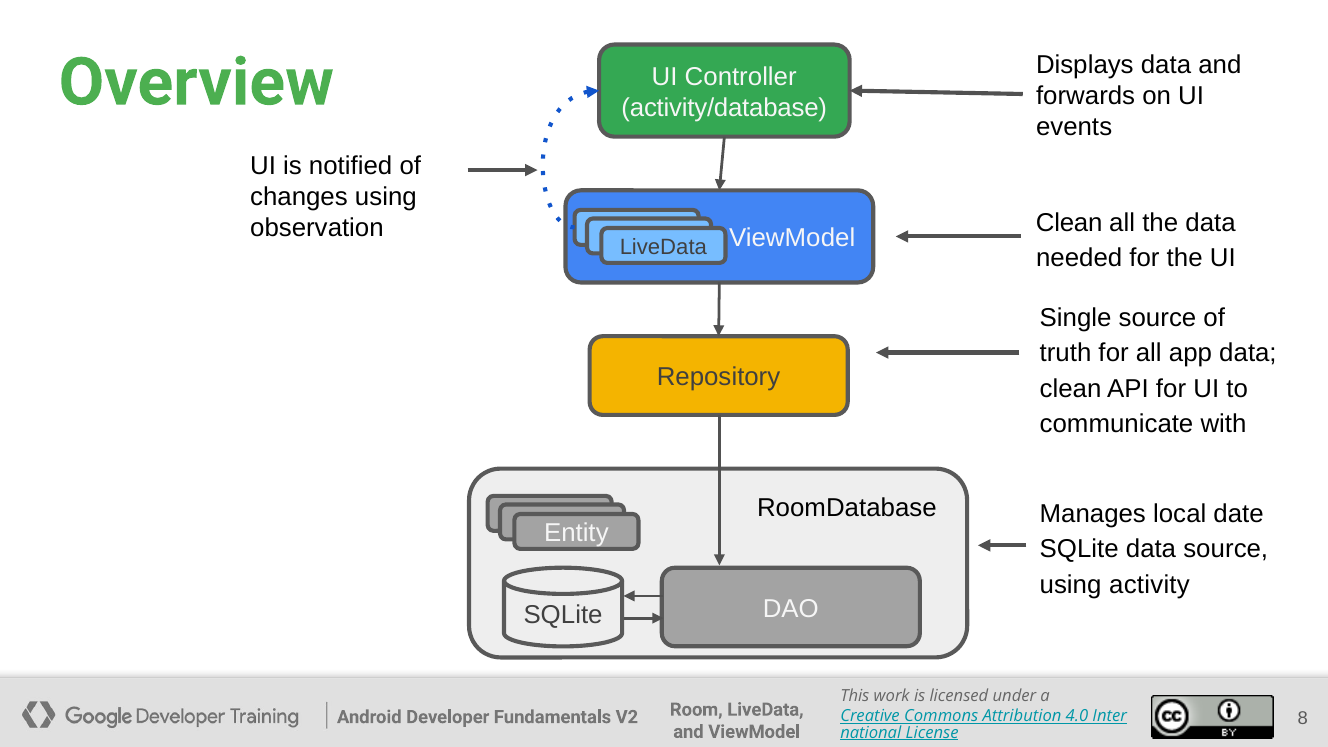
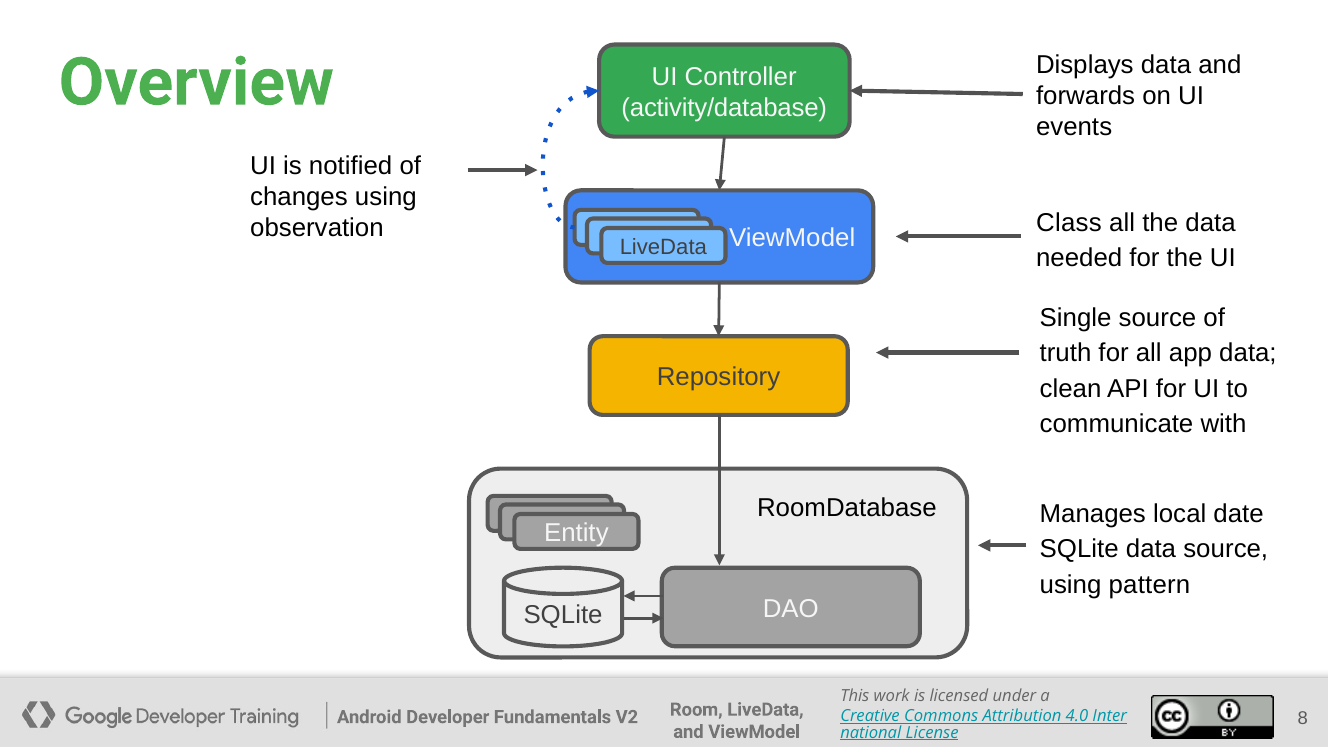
Clean at (1069, 223): Clean -> Class
activity: activity -> pattern
